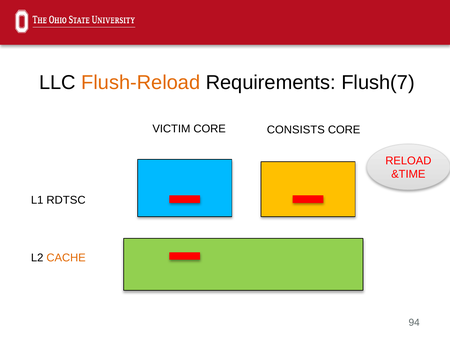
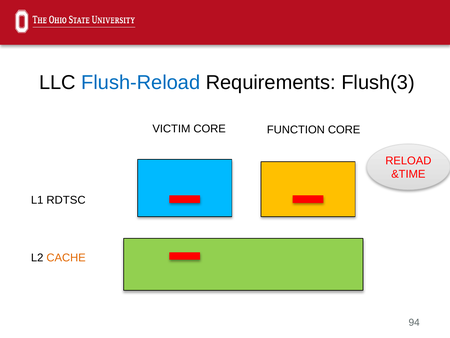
Flush-Reload colour: orange -> blue
Flush(7: Flush(7 -> Flush(3
CONSISTS: CONSISTS -> FUNCTION
